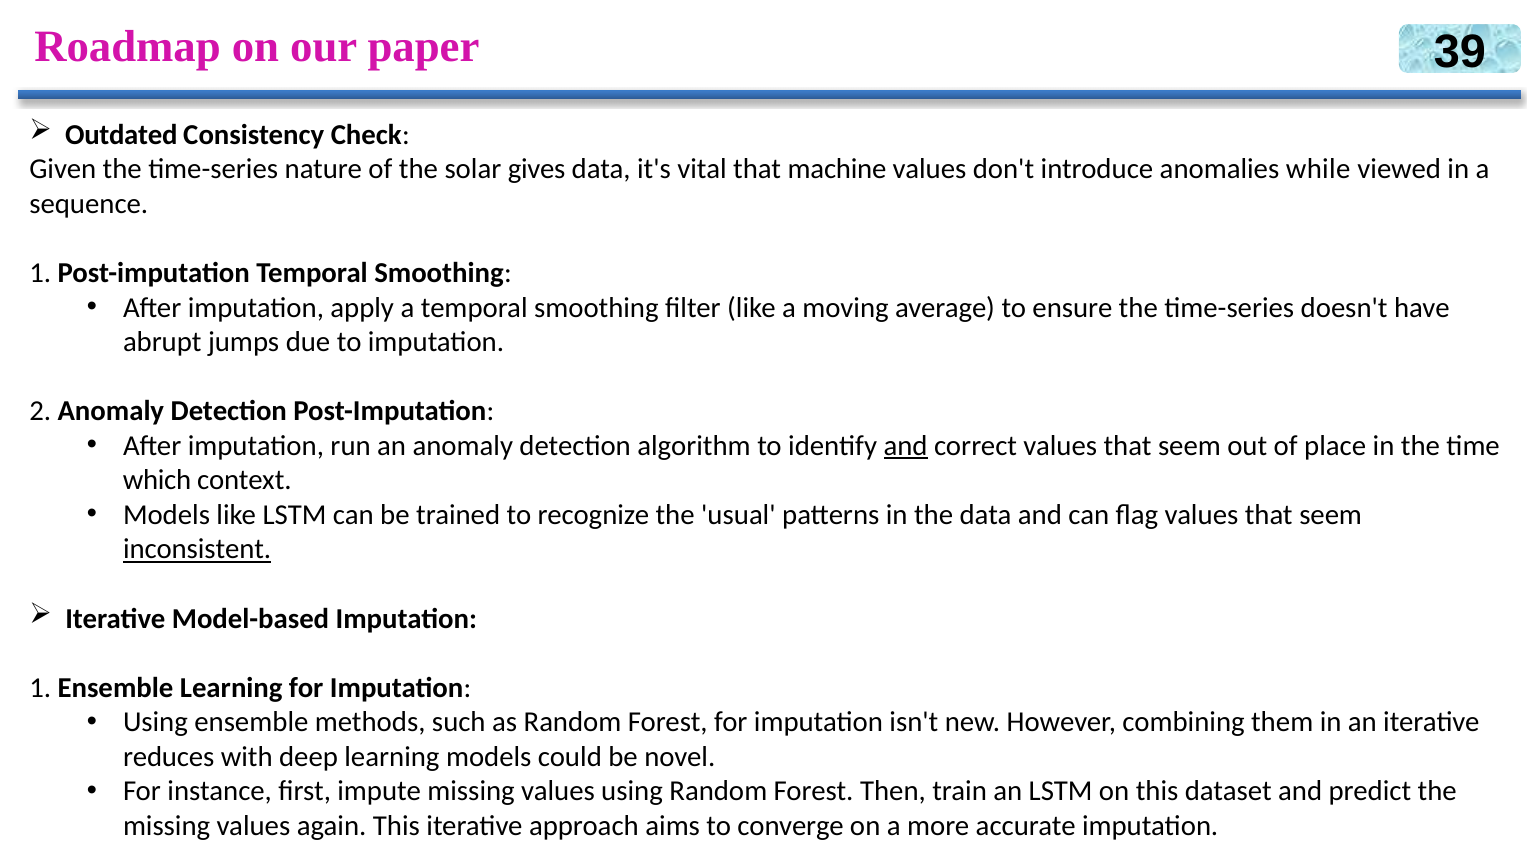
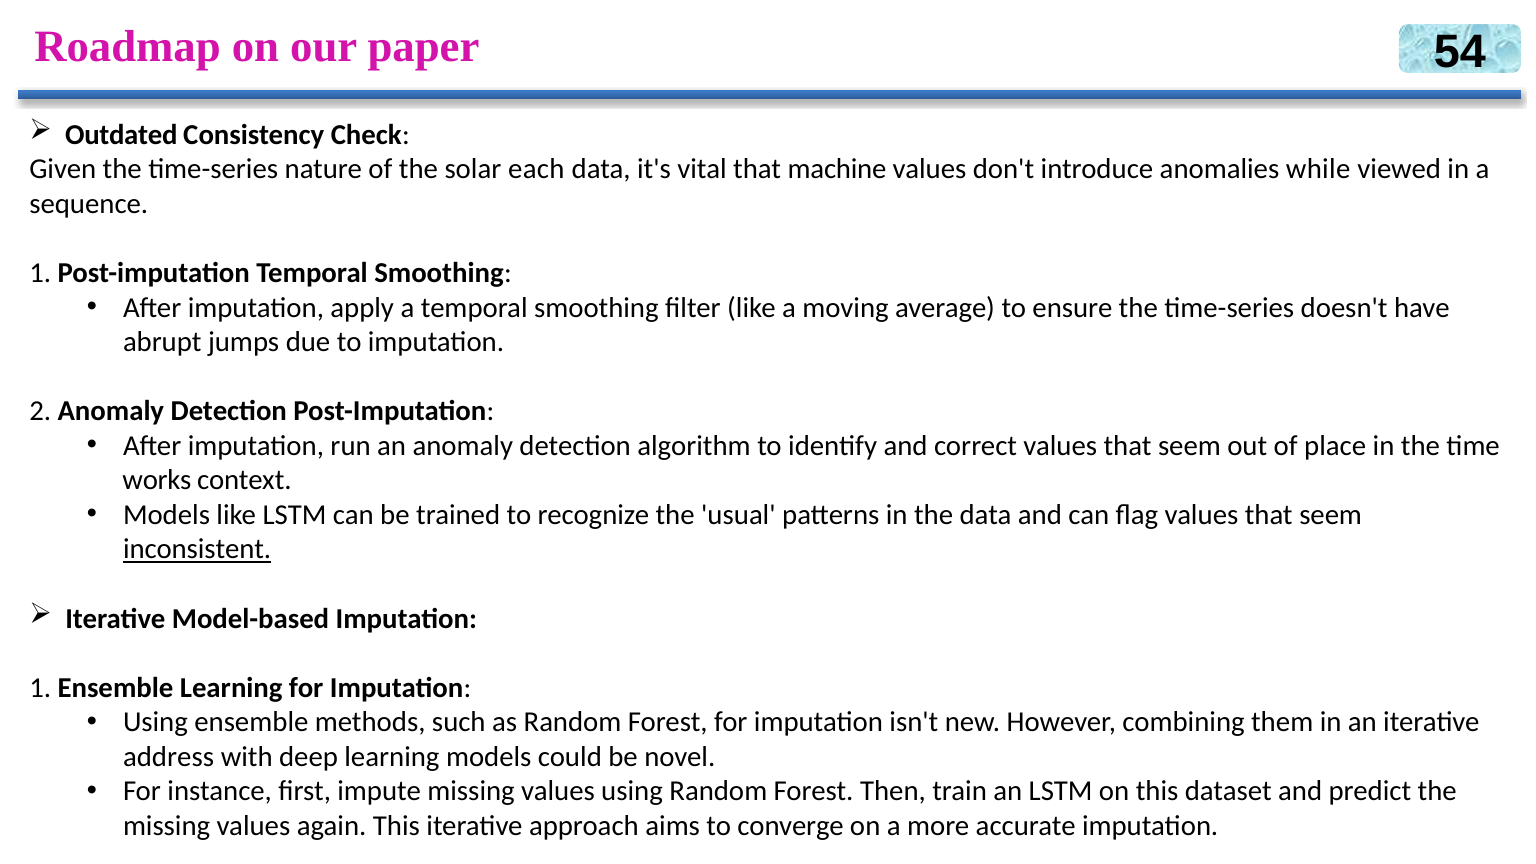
39: 39 -> 54
gives: gives -> each
and at (906, 446) underline: present -> none
which: which -> works
reduces: reduces -> address
